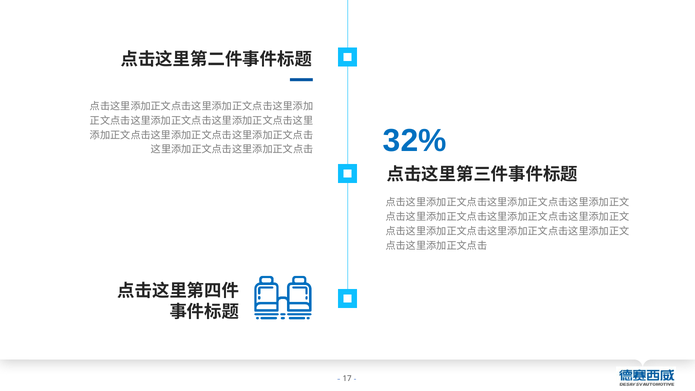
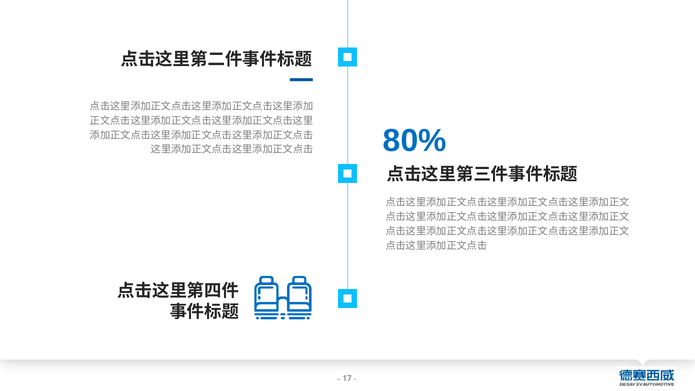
32%: 32% -> 80%
